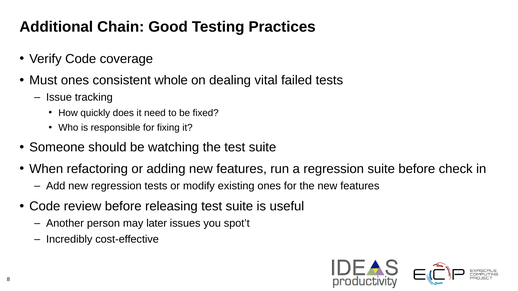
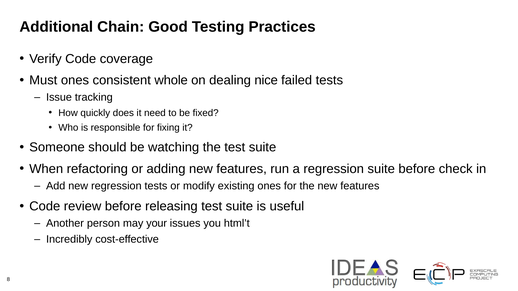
vital: vital -> nice
later: later -> your
spot’t: spot’t -> html’t
